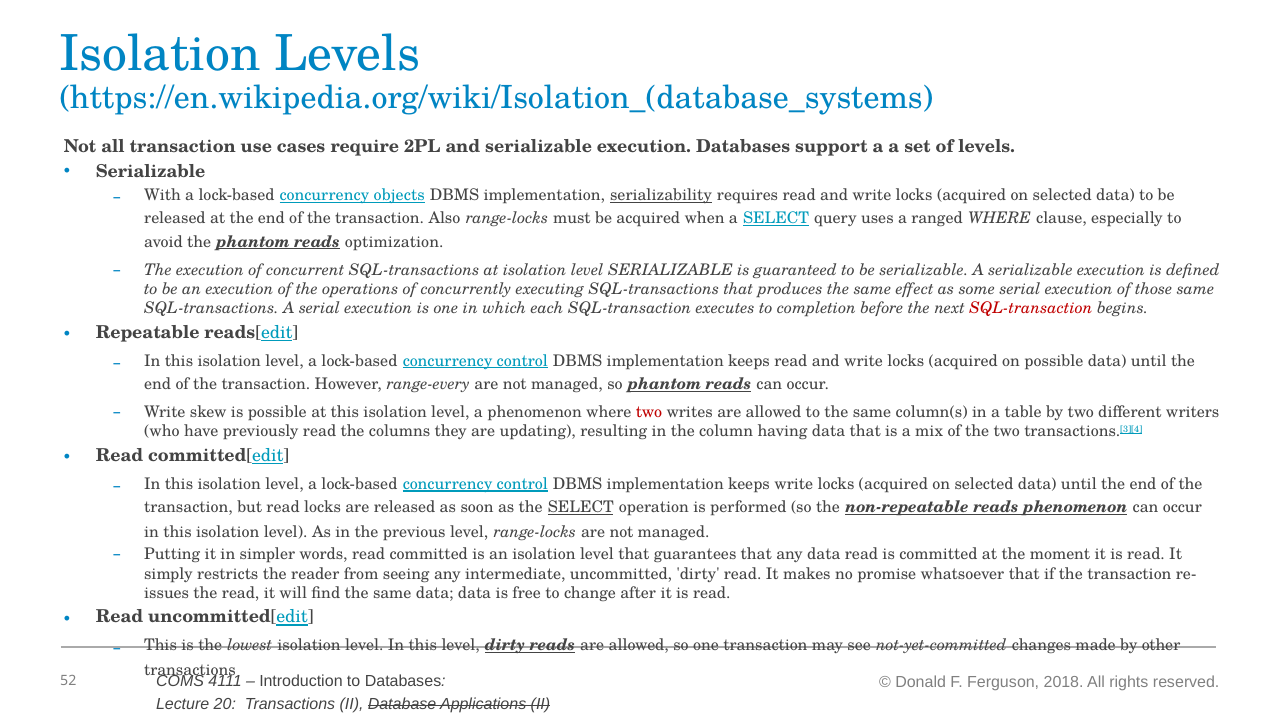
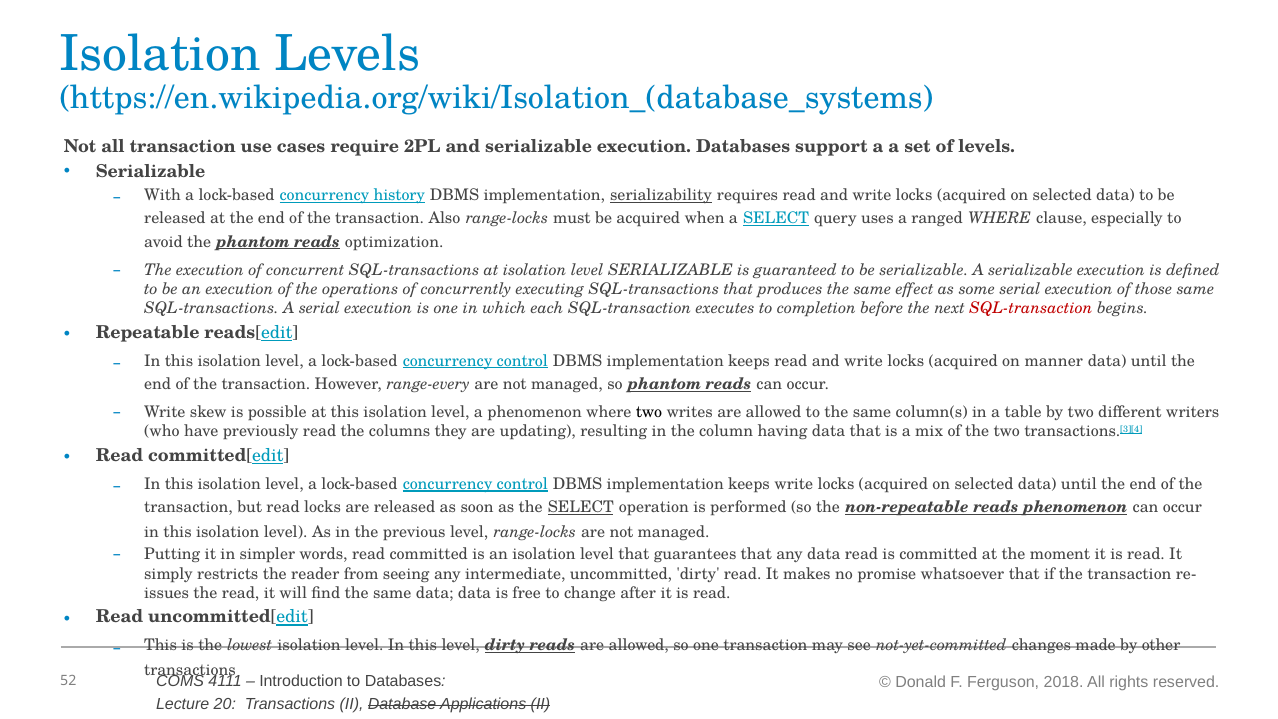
objects: objects -> history
on possible: possible -> manner
two at (649, 412) colour: red -> black
